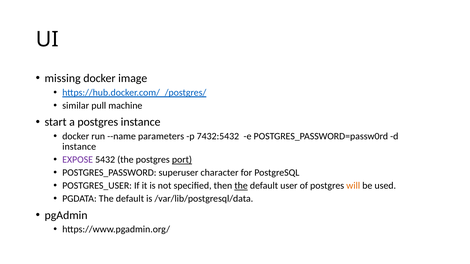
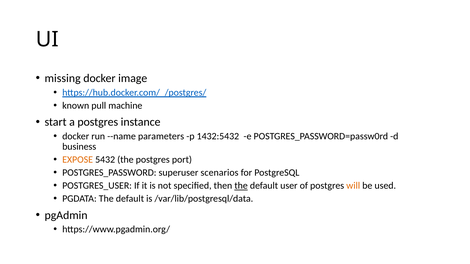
similar: similar -> known
7432:5432: 7432:5432 -> 1432:5432
instance at (79, 147): instance -> business
EXPOSE colour: purple -> orange
port underline: present -> none
character: character -> scenarios
